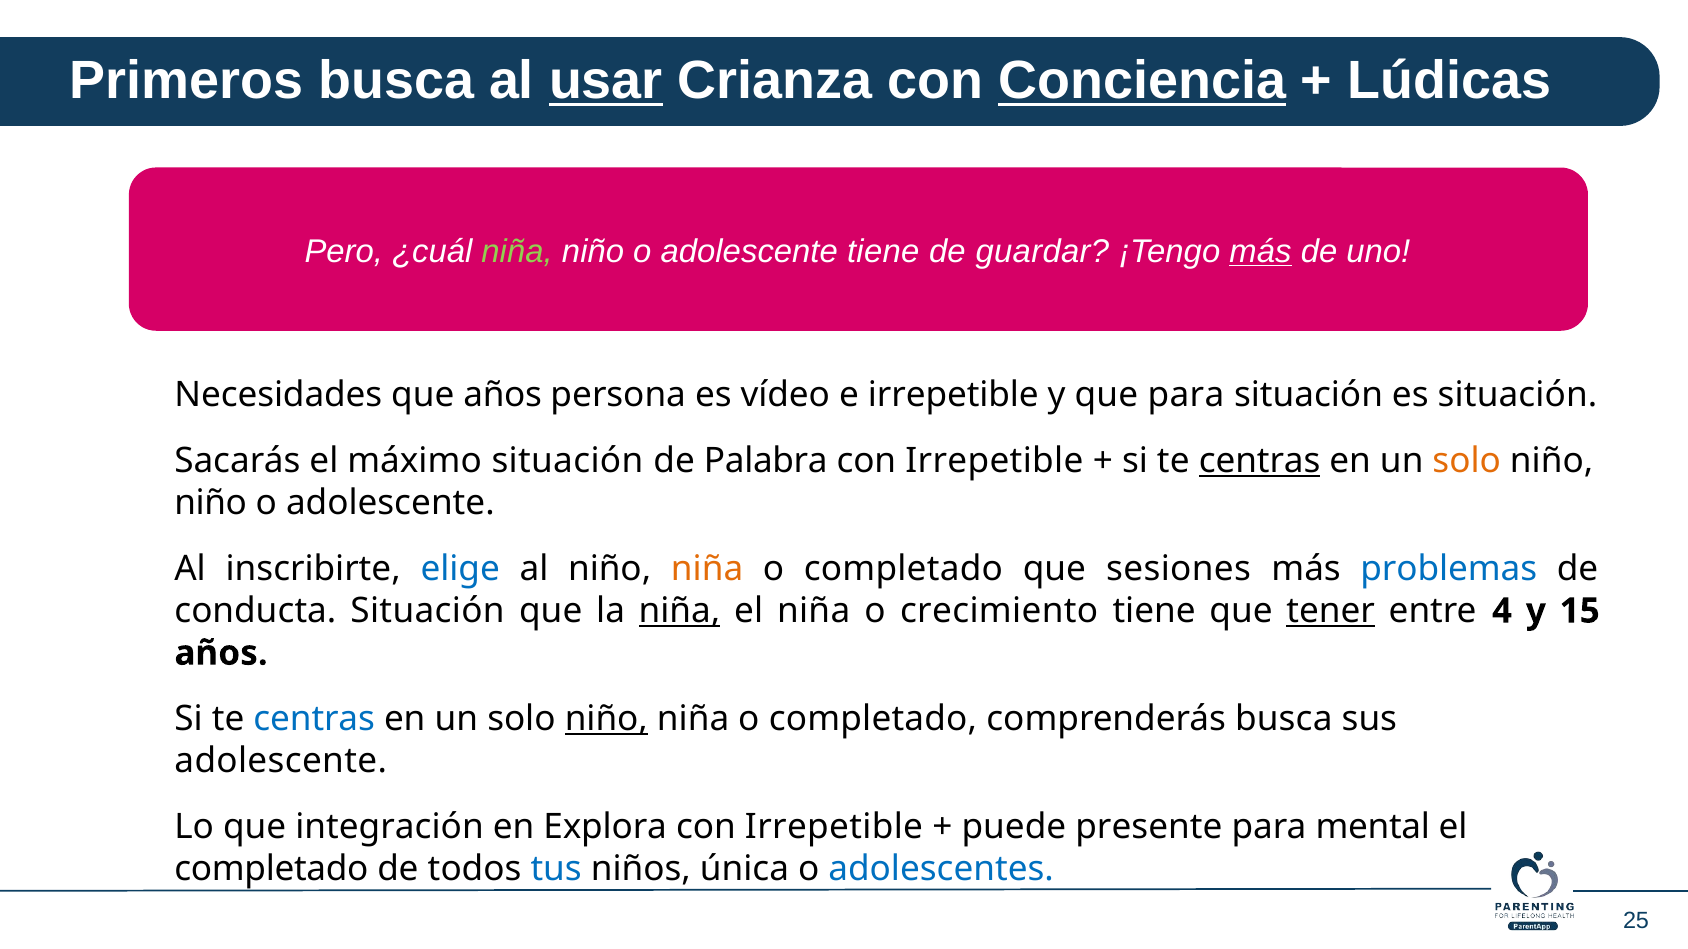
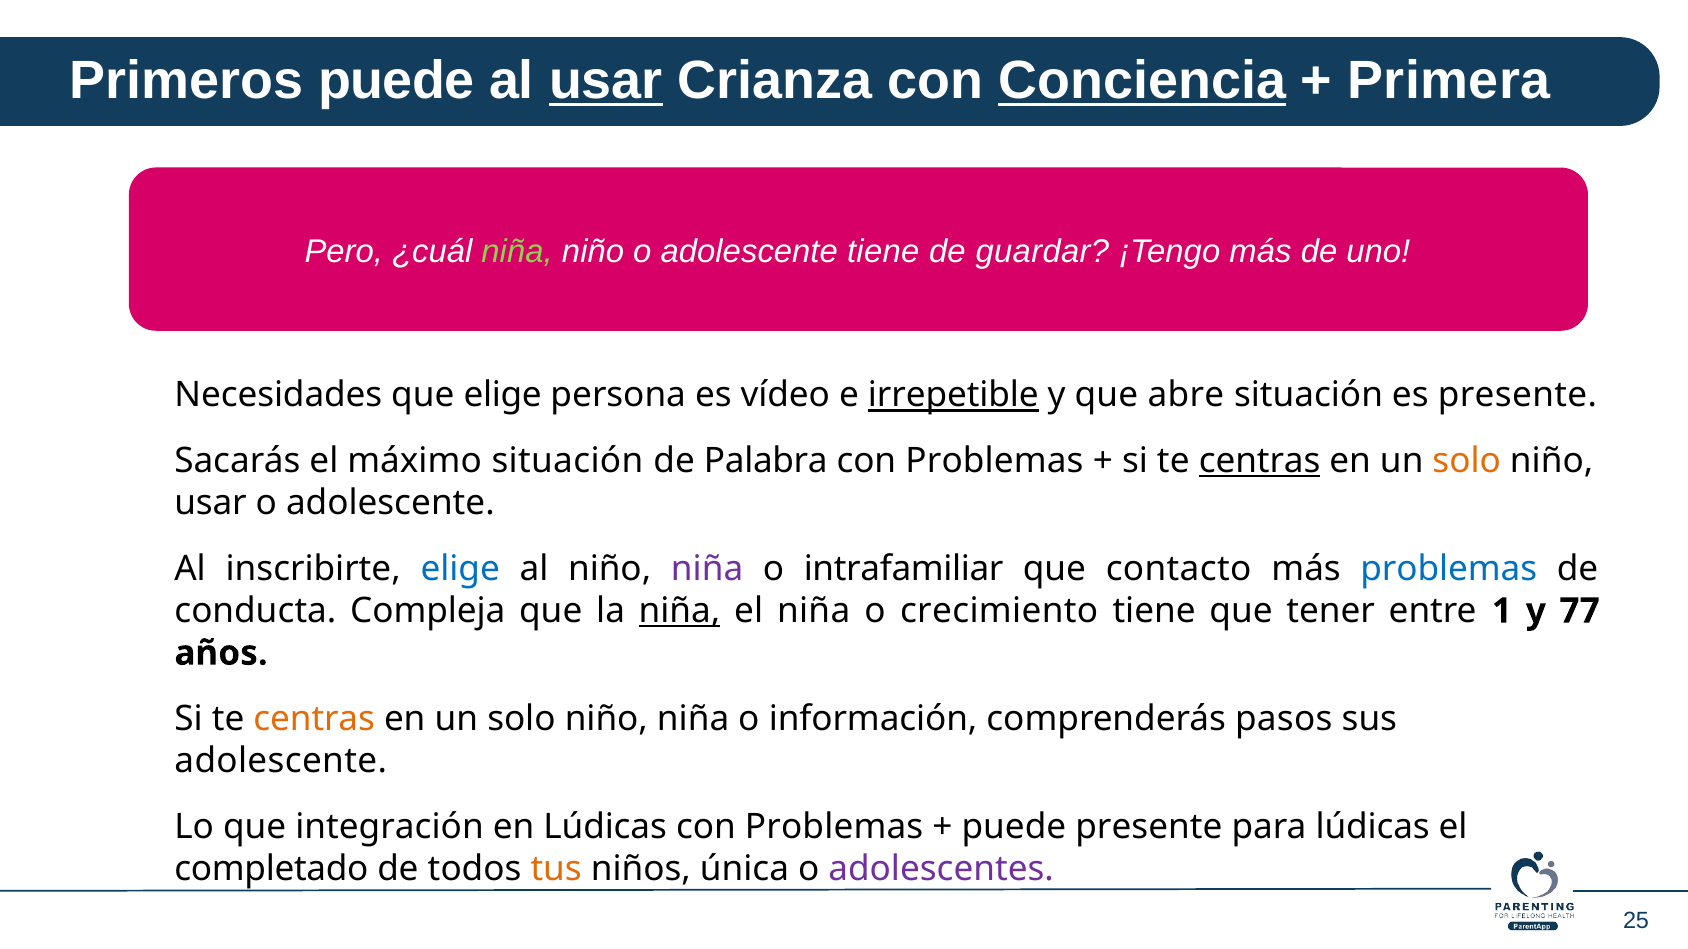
Primeros busca: busca -> puede
Lúdicas: Lúdicas -> Primera
más at (1261, 252) underline: present -> none
que años: años -> elige
irrepetible at (953, 396) underline: none -> present
que para: para -> abre
es situación: situación -> presente
Irrepetible at (994, 461): Irrepetible -> Problemas
niño at (211, 503): niño -> usar
niña at (707, 569) colour: orange -> purple
completado at (903, 569): completado -> intrafamiliar
sesiones: sesiones -> contacto
conducta Situación: Situación -> Compleja
tener underline: present -> none
4: 4 -> 1
15: 15 -> 77
centras at (314, 719) colour: blue -> orange
niño at (606, 719) underline: present -> none
completado at (873, 719): completado -> información
comprenderás busca: busca -> pasos
en Explora: Explora -> Lúdicas
Irrepetible at (834, 827): Irrepetible -> Problemas
para mental: mental -> lúdicas
tus colour: blue -> orange
adolescentes colour: blue -> purple
